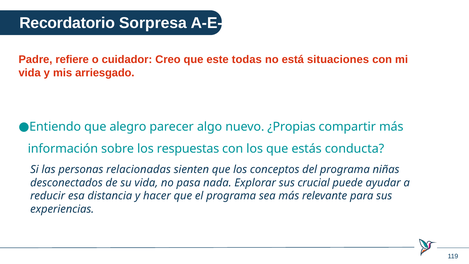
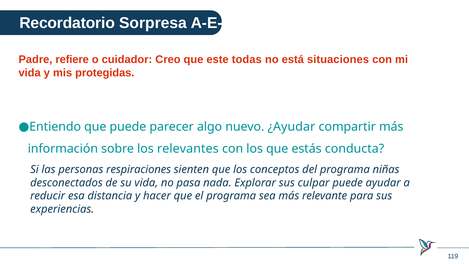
arriesgado: arriesgado -> protegidas
que alegro: alegro -> puede
¿Propias: ¿Propias -> ¿Ayudar
respuestas: respuestas -> relevantes
relacionadas: relacionadas -> respiraciones
crucial: crucial -> culpar
